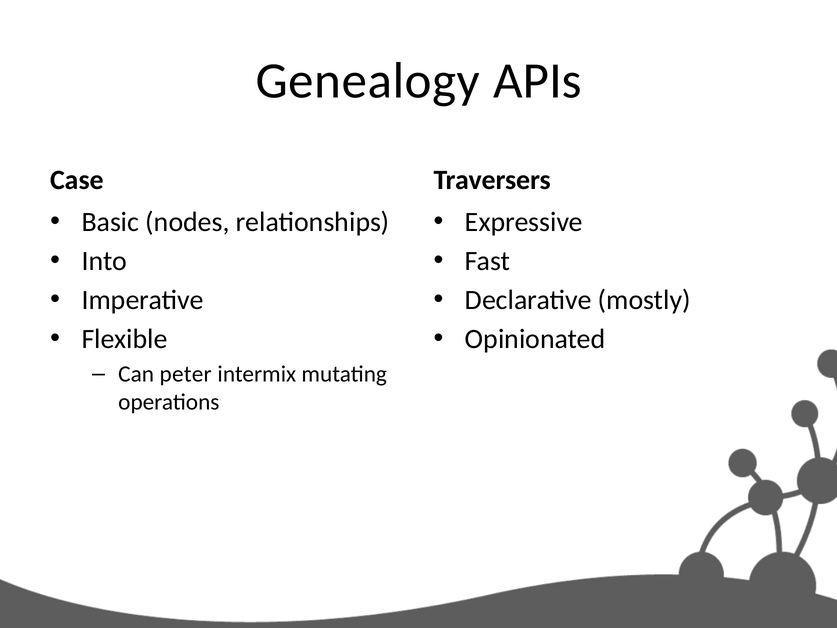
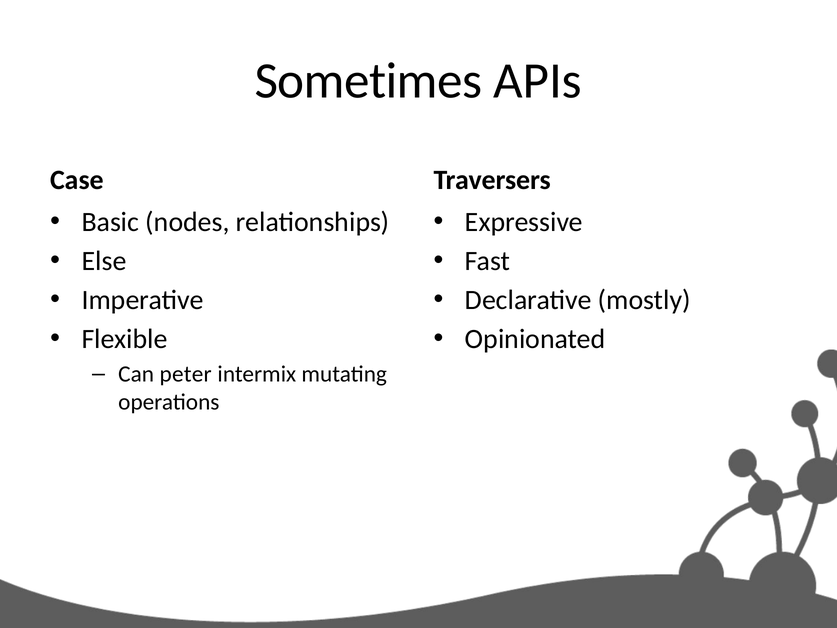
Genealogy: Genealogy -> Sometimes
Into: Into -> Else
